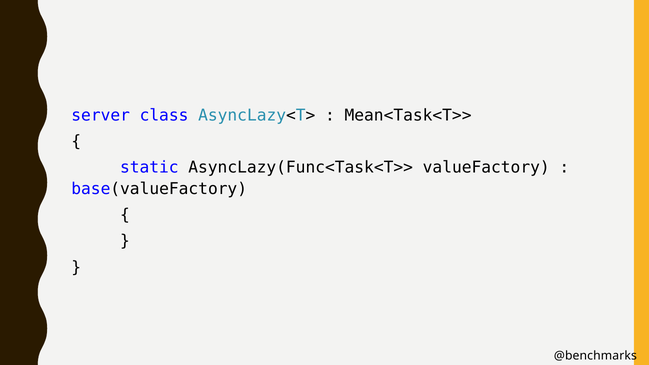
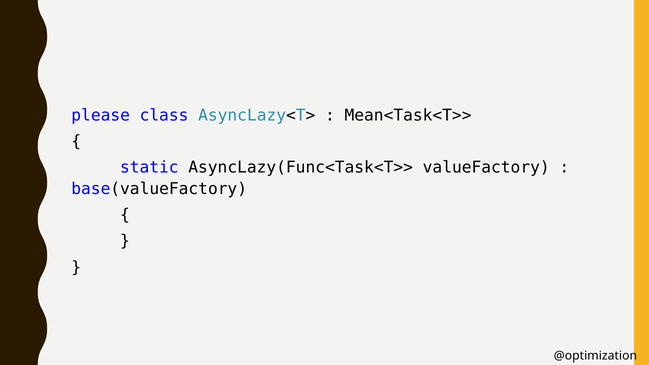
server: server -> please
@benchmarks: @benchmarks -> @optimization
